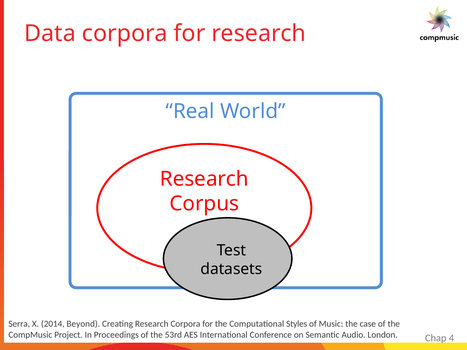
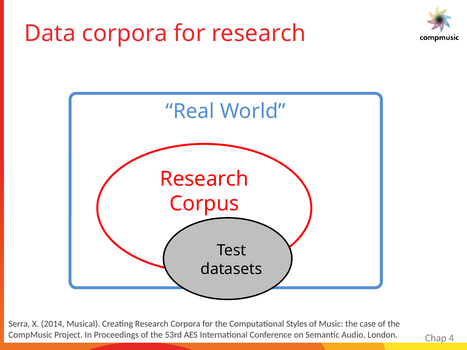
Beyond: Beyond -> Musical
